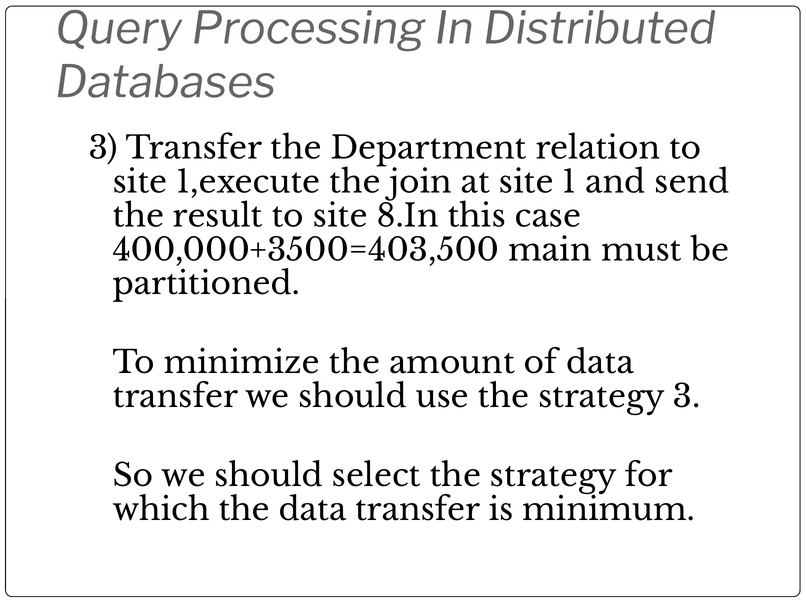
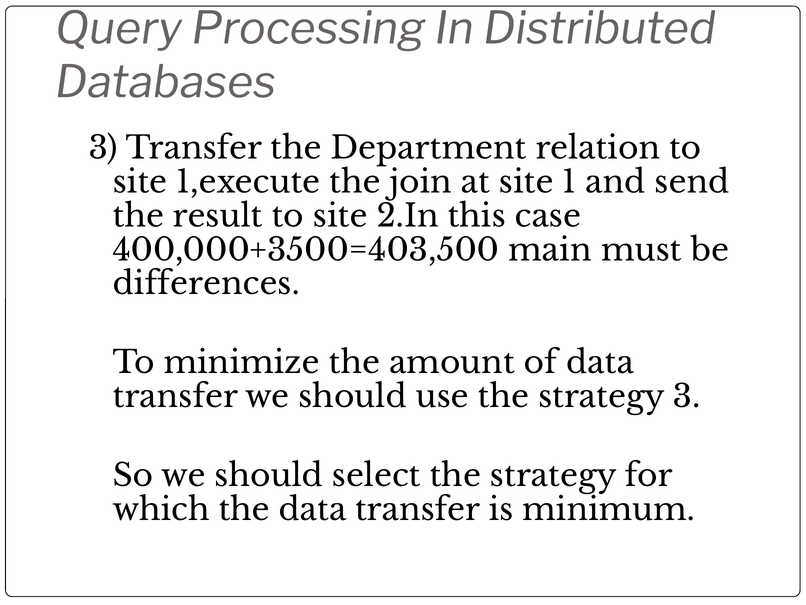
8.In: 8.In -> 2.In
partitioned: partitioned -> differences
